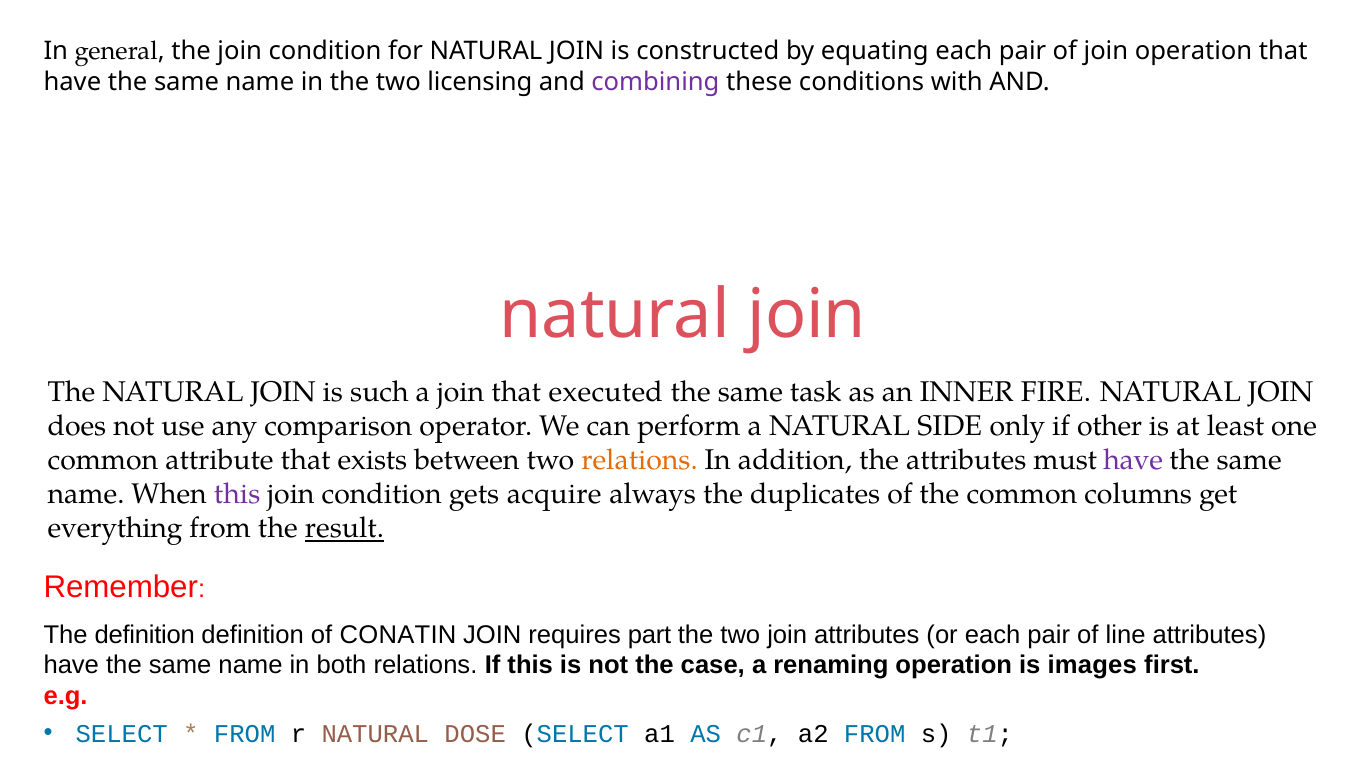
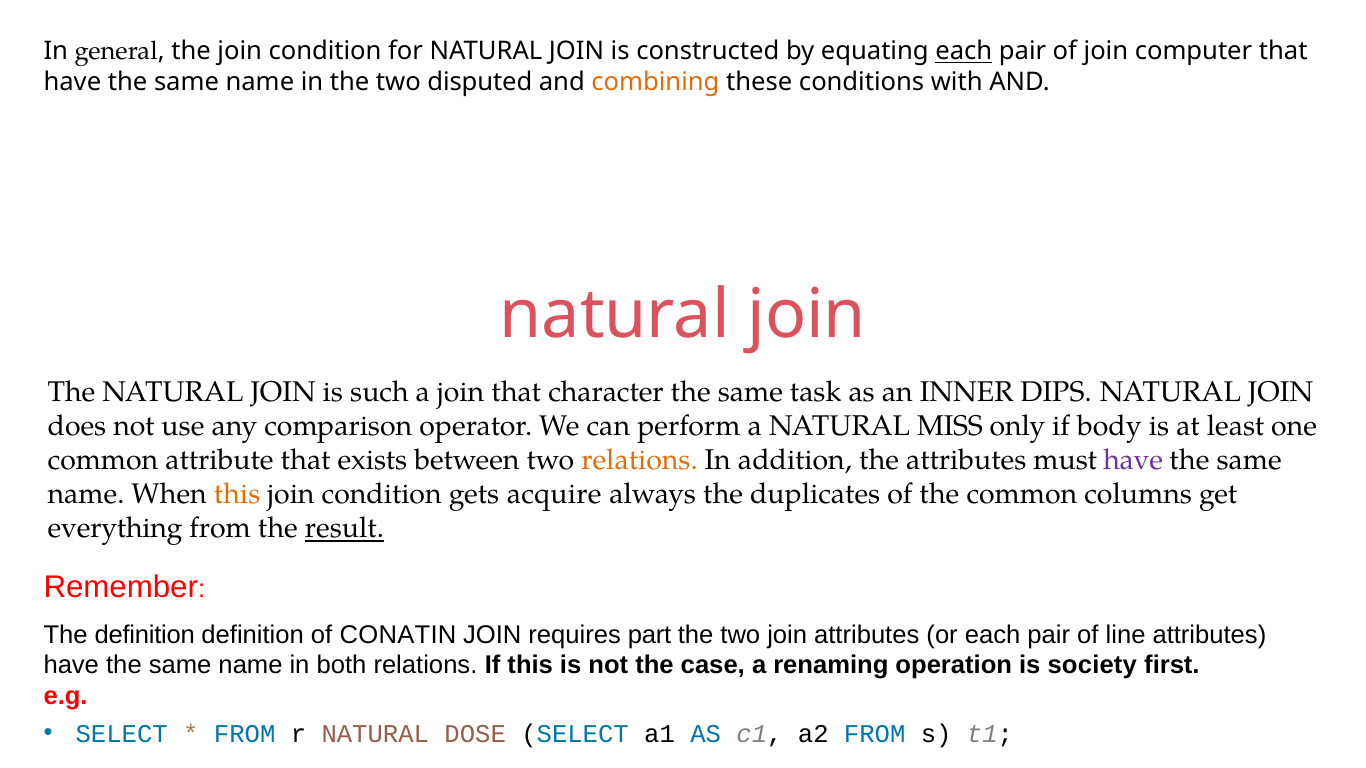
each at (964, 51) underline: none -> present
join operation: operation -> computer
licensing: licensing -> disputed
combining colour: purple -> orange
executed: executed -> character
FIRE: FIRE -> DIPS
SIDE: SIDE -> MISS
other: other -> body
this at (237, 495) colour: purple -> orange
images: images -> society
